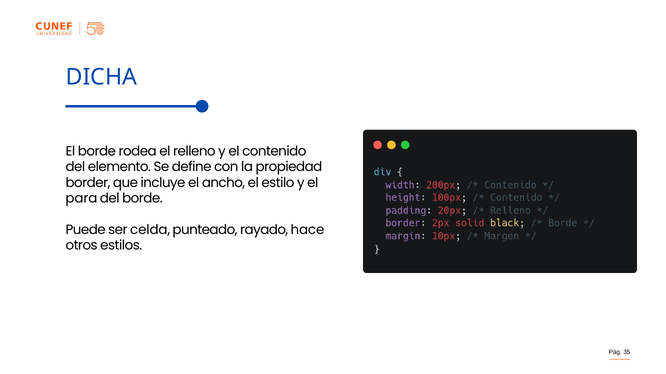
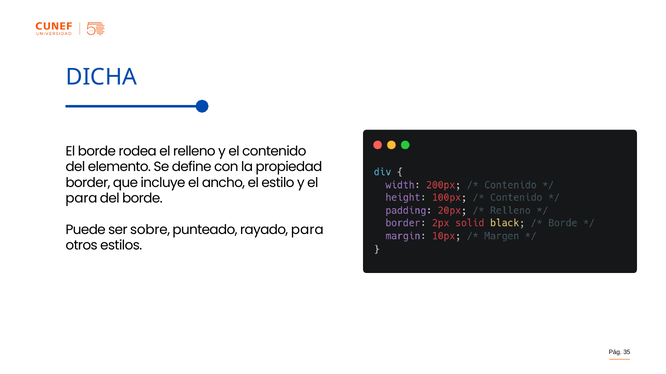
celda: celda -> sobre
rayado hace: hace -> para
